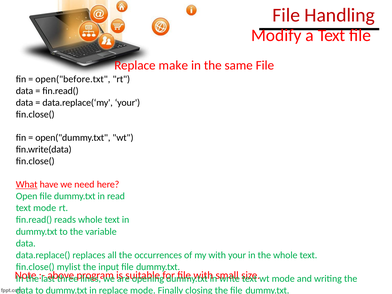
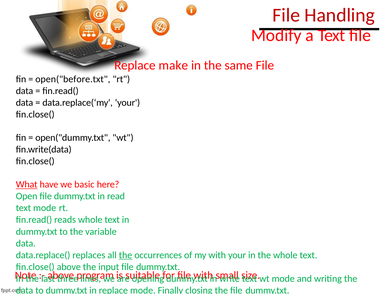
need: need -> basic
the at (126, 255) underline: none -> present
fin.close( mylist: mylist -> above
